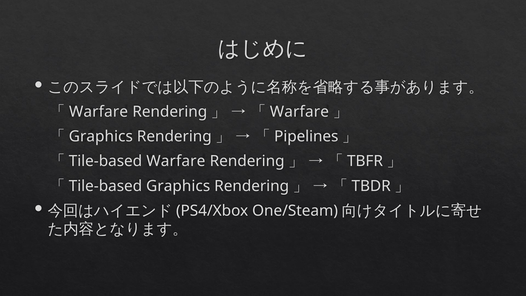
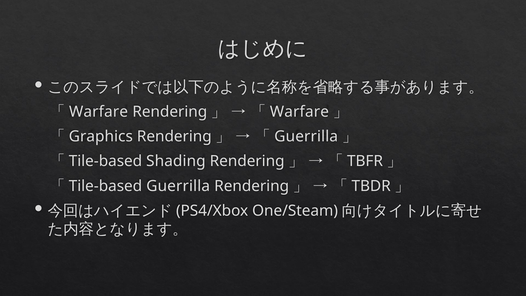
Pipelines at (306, 136): Pipelines -> Guerrilla
Warfare at (176, 161): Warfare -> Shading
Graphics at (178, 186): Graphics -> Guerrilla
